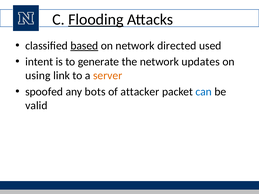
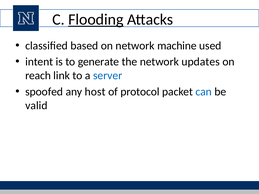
based underline: present -> none
directed: directed -> machine
using: using -> reach
server colour: orange -> blue
bots: bots -> host
attacker: attacker -> protocol
